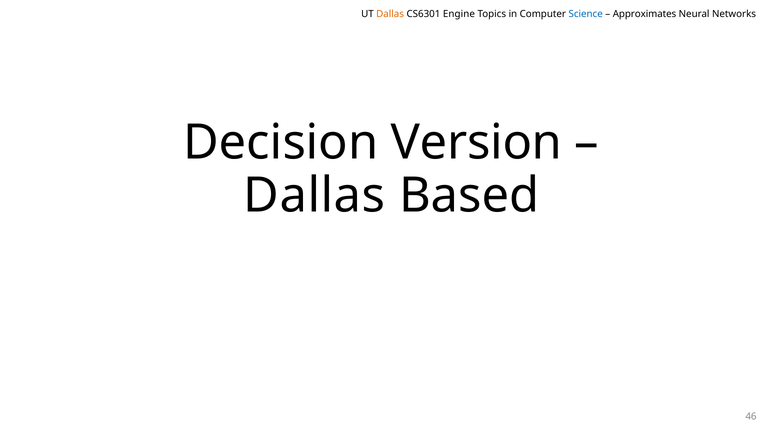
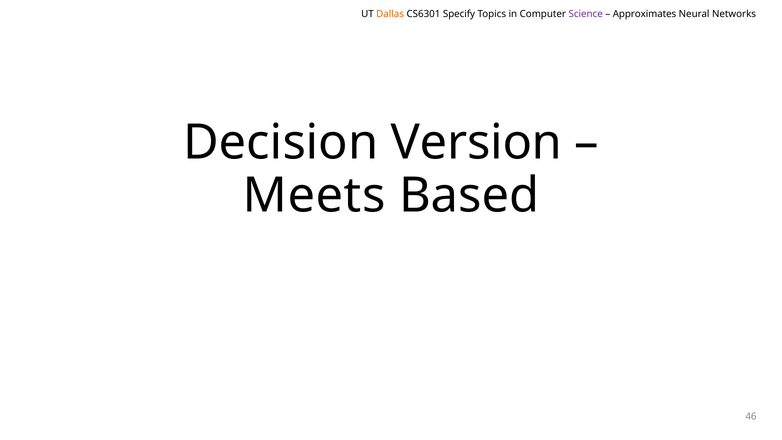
Engine: Engine -> Specify
Science colour: blue -> purple
Dallas at (314, 195): Dallas -> Meets
